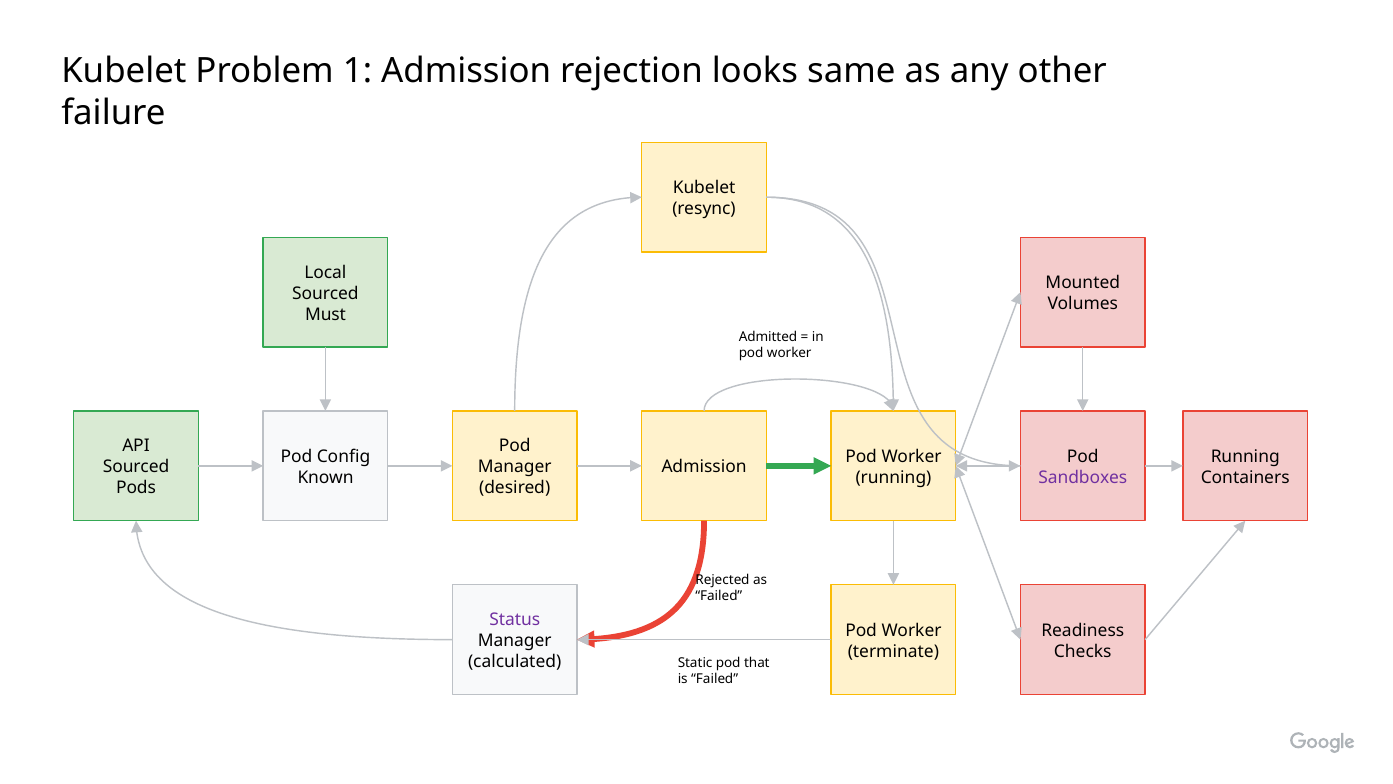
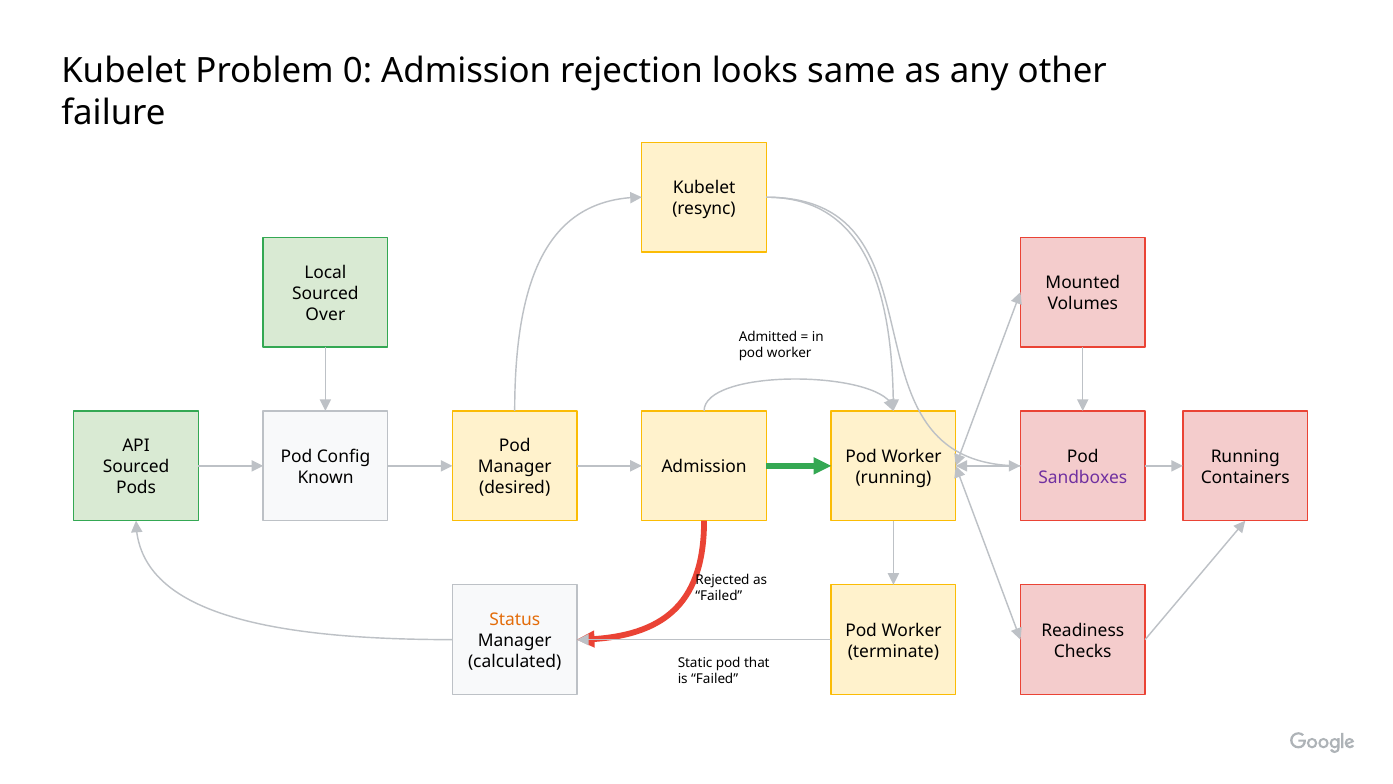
1: 1 -> 0
Must: Must -> Over
Status colour: purple -> orange
